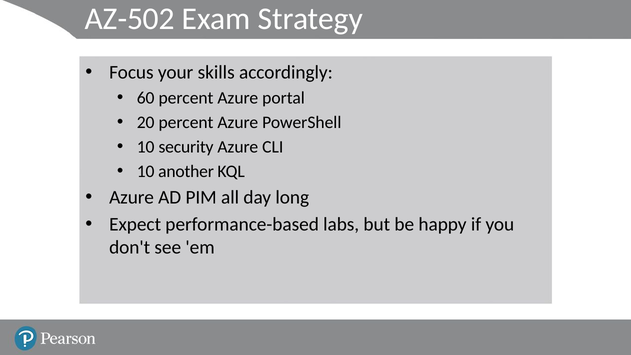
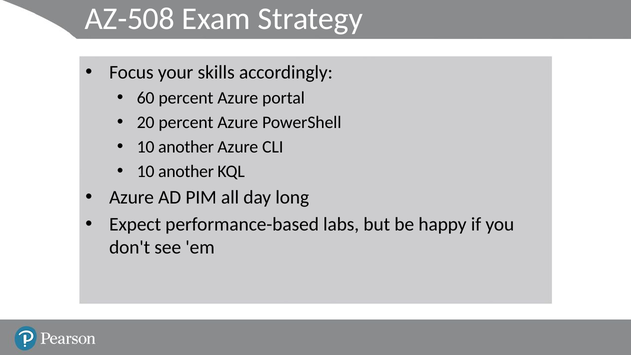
AZ-502: AZ-502 -> AZ-508
security at (186, 147): security -> another
